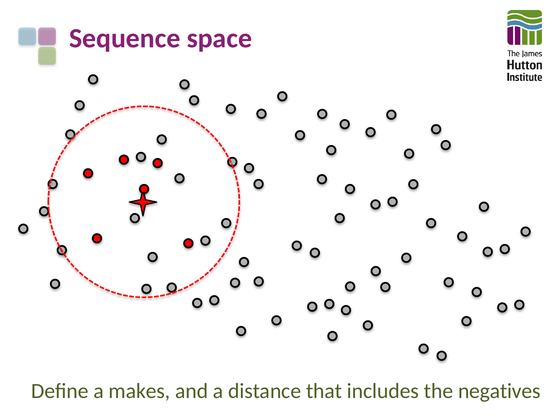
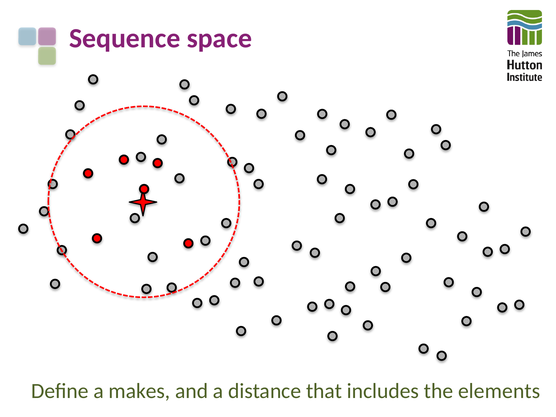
negatives: negatives -> elements
